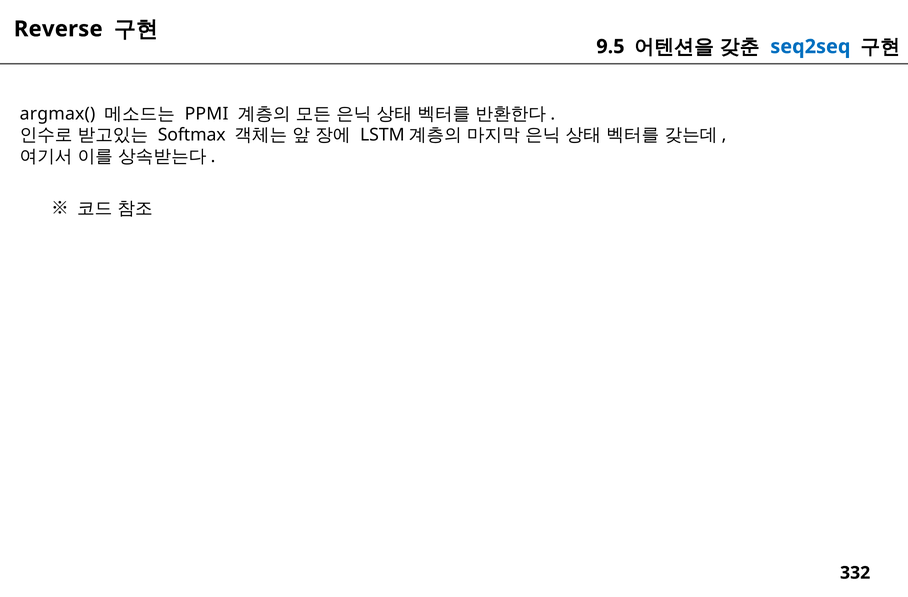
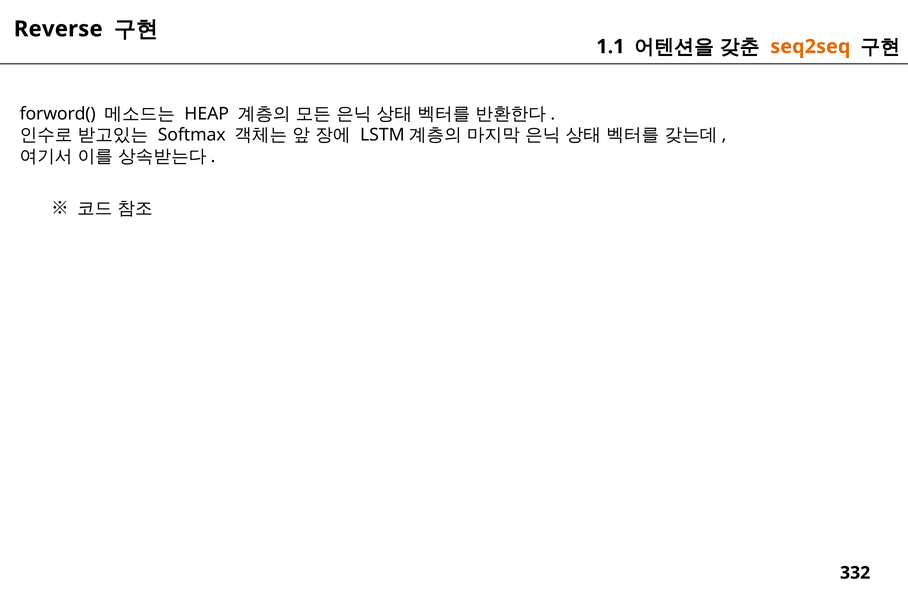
9.5: 9.5 -> 1.1
seq2seq colour: blue -> orange
argmax(: argmax( -> forword(
PPMI: PPMI -> HEAP
